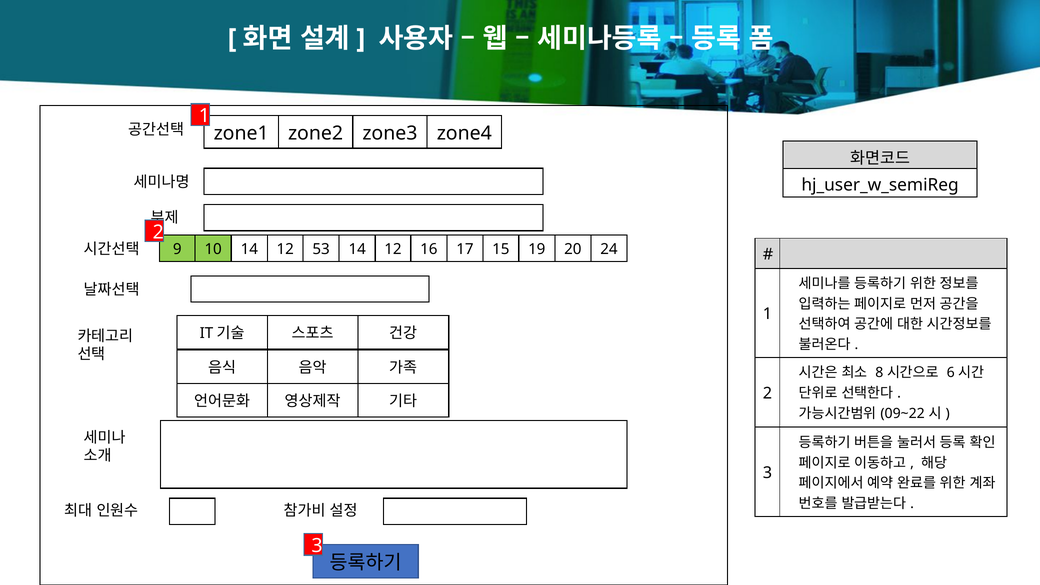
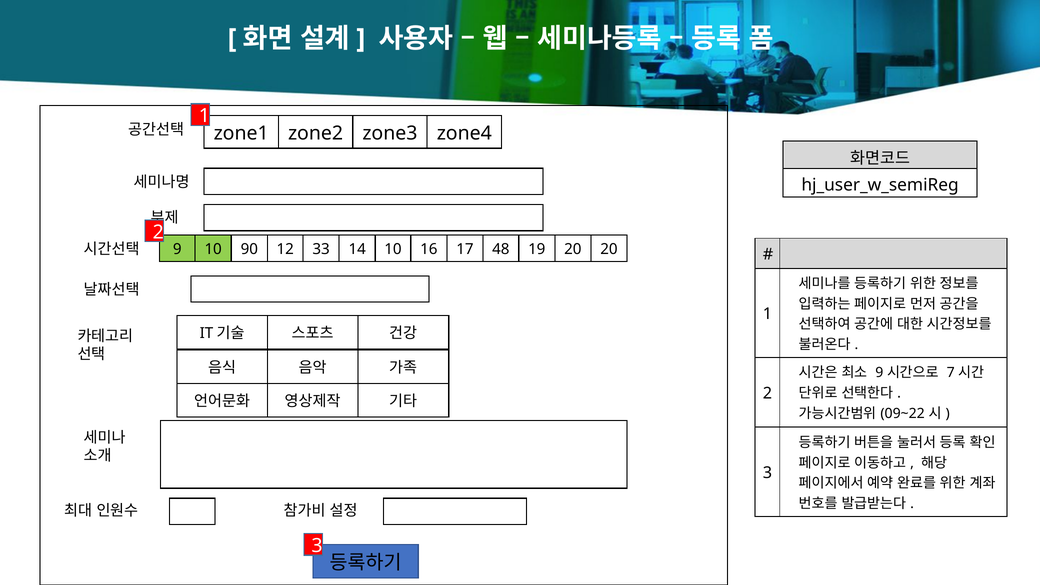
10 14: 14 -> 90
53: 53 -> 33
12 at (393, 249): 12 -> 10
15: 15 -> 48
20 24: 24 -> 20
8 at (879, 373): 8 -> 9
6: 6 -> 7
